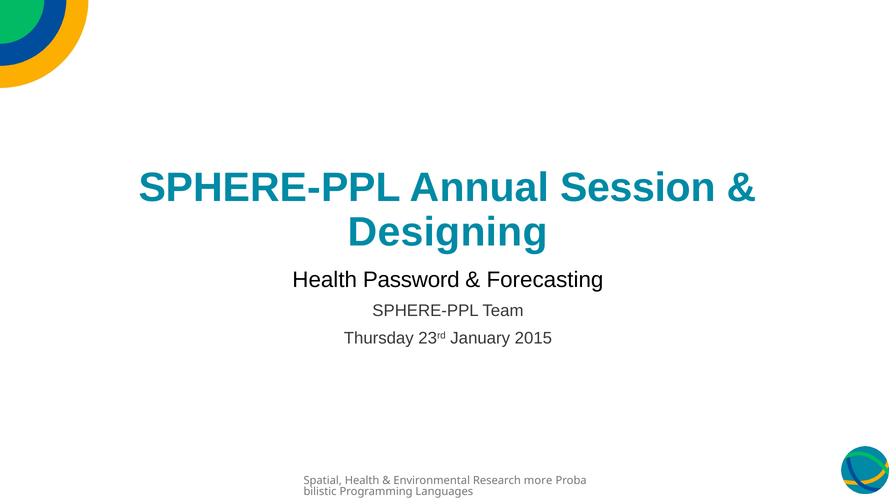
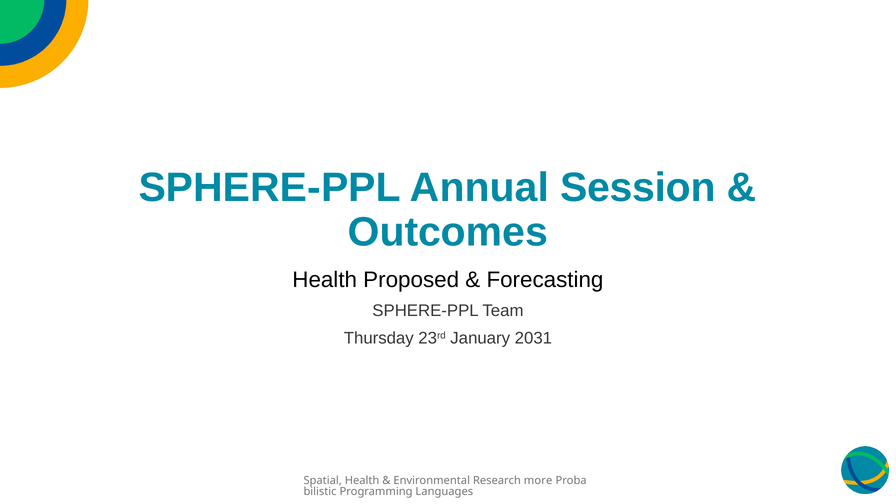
Designing: Designing -> Outcomes
Password: Password -> Proposed
2015: 2015 -> 2031
